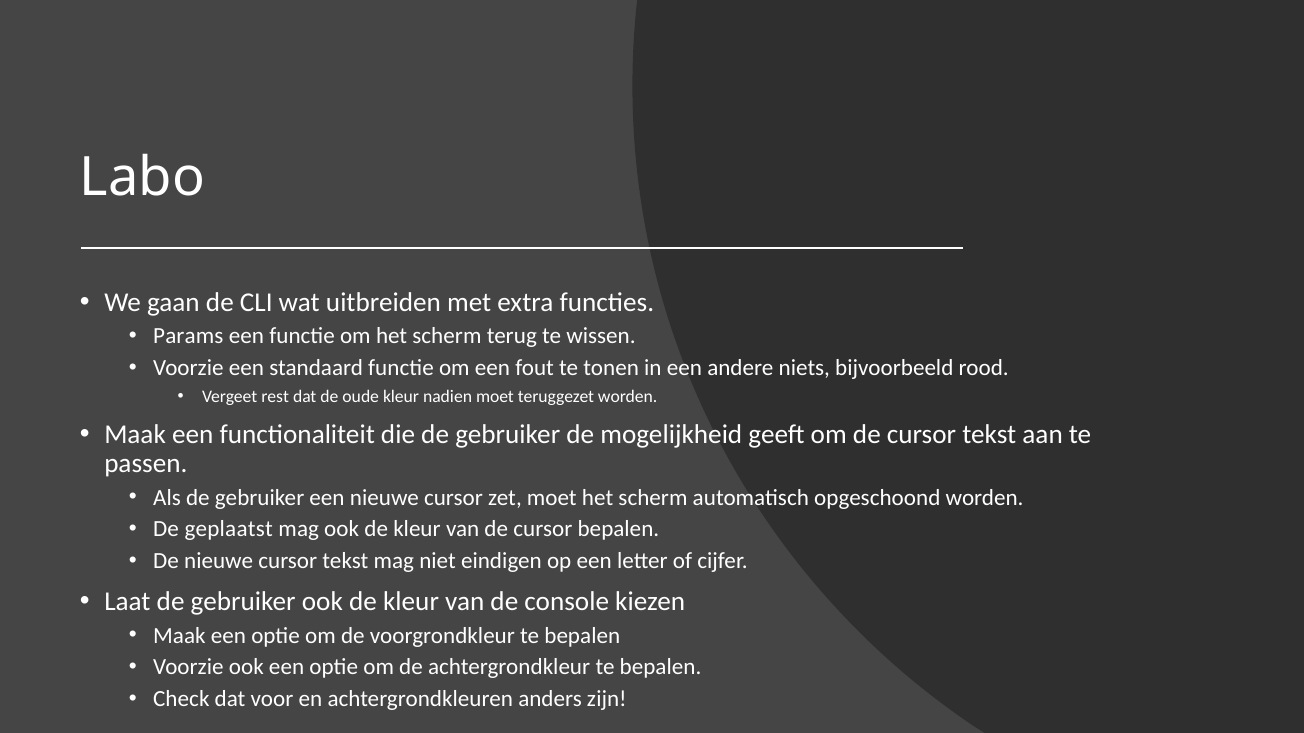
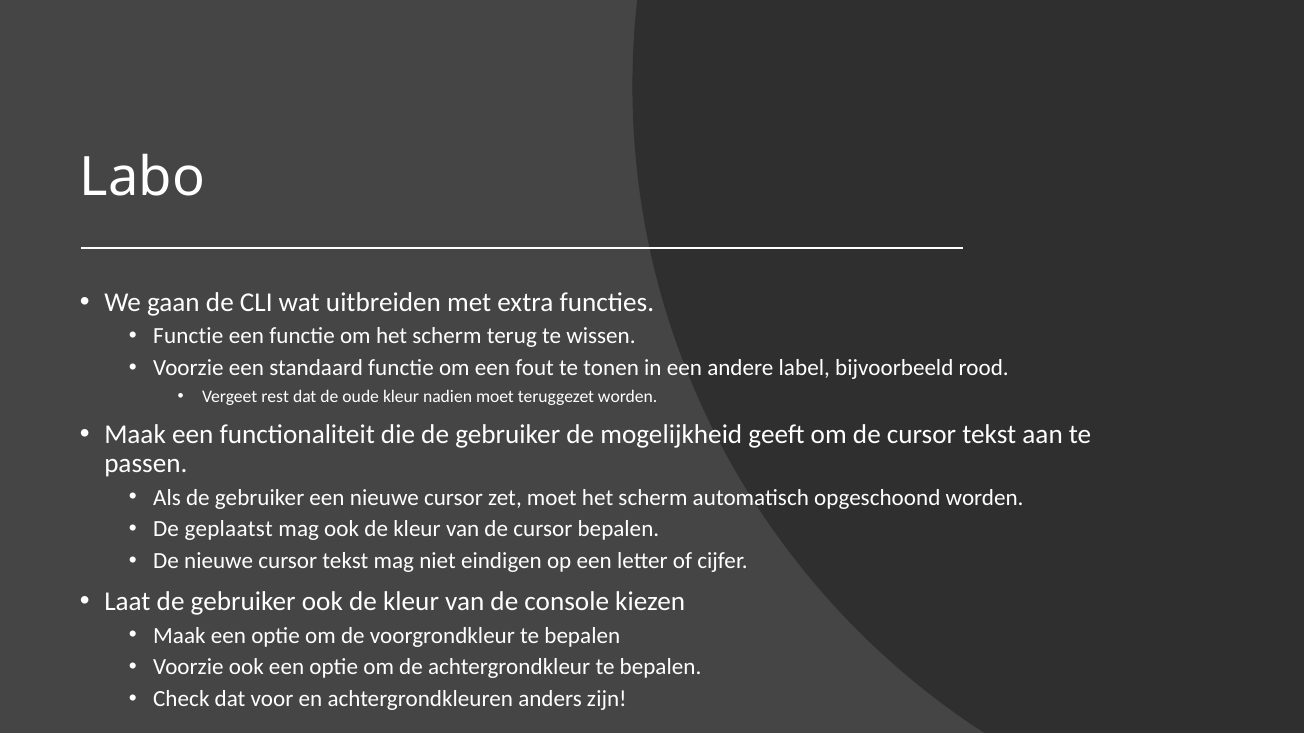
Params at (188, 336): Params -> Functie
niets: niets -> label
